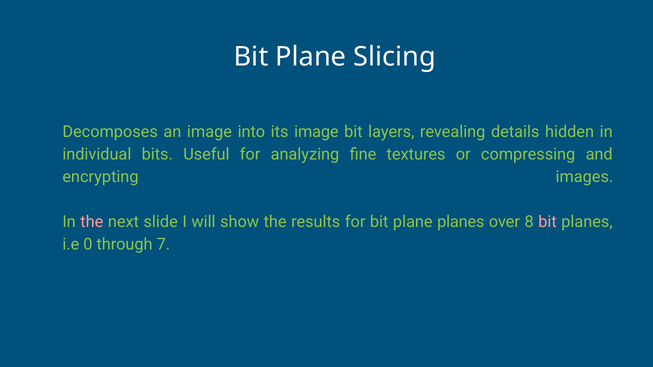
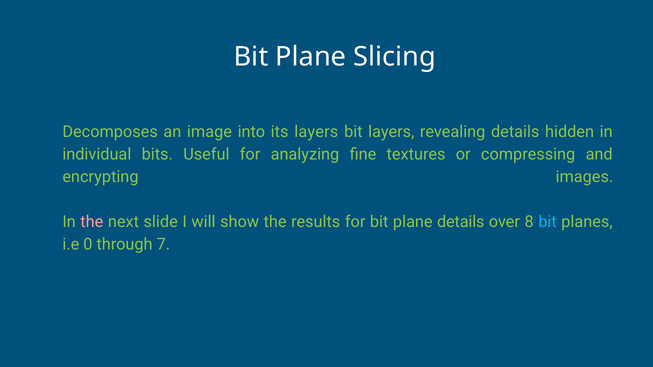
its image: image -> layers
plane planes: planes -> details
bit at (548, 222) colour: pink -> light blue
